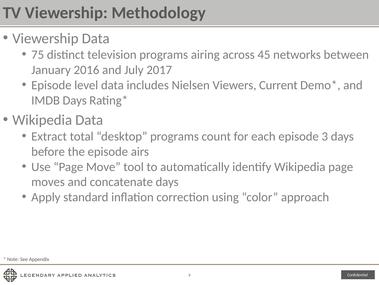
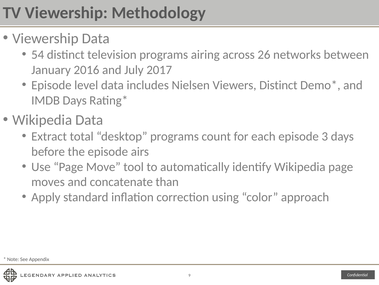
75: 75 -> 54
45: 45 -> 26
Viewers Current: Current -> Distinct
concatenate days: days -> than
